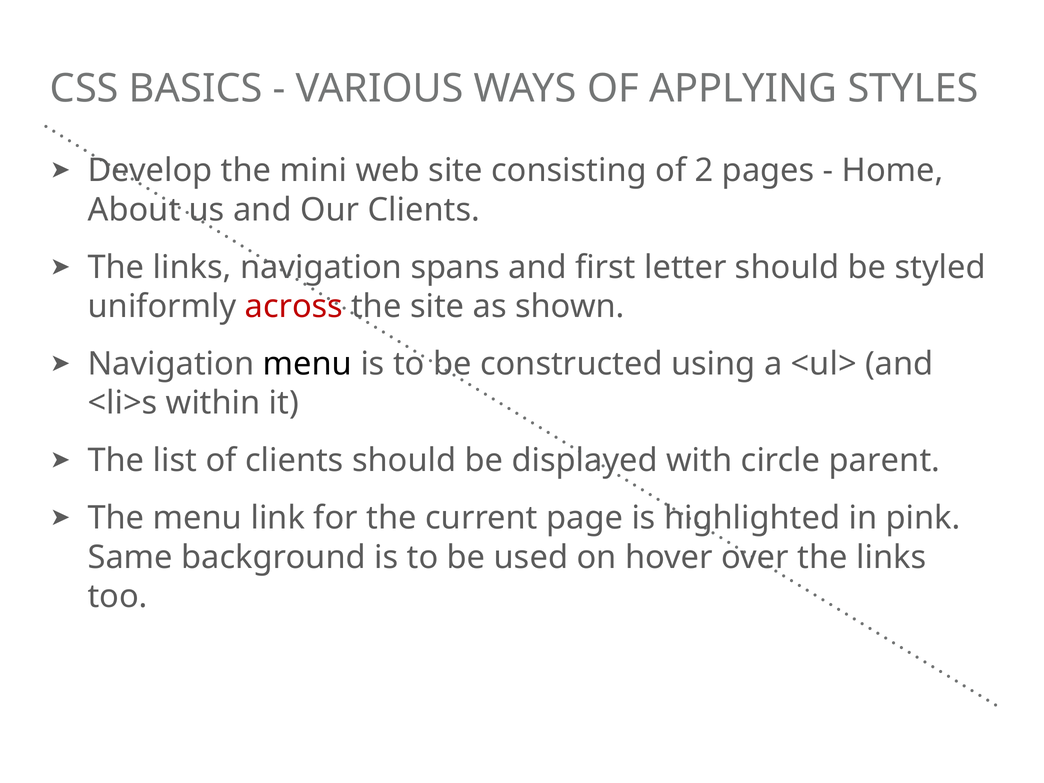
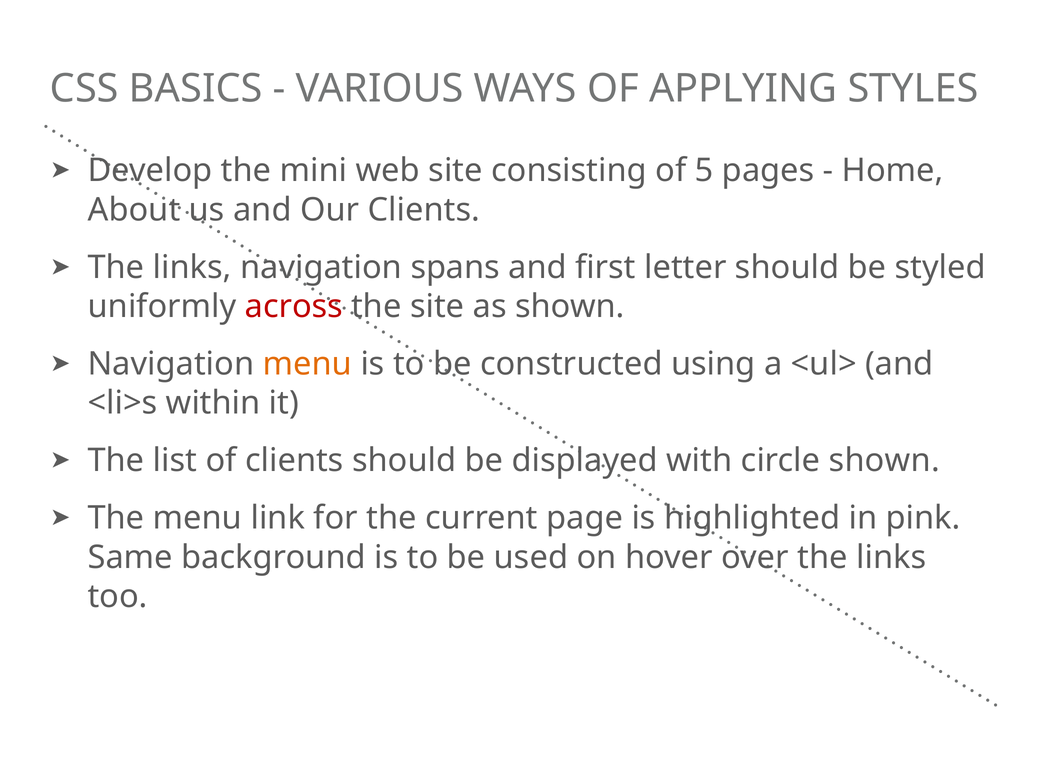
2: 2 -> 5
menu at (307, 364) colour: black -> orange
circle parent: parent -> shown
